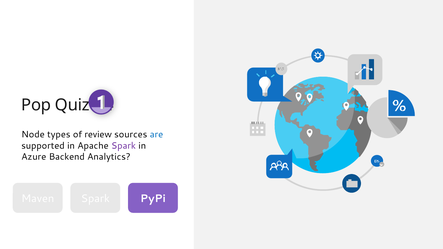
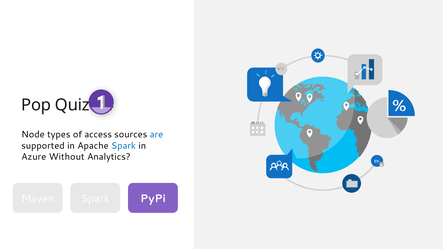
review: review -> access
Spark at (123, 146) colour: purple -> blue
Backend: Backend -> Without
